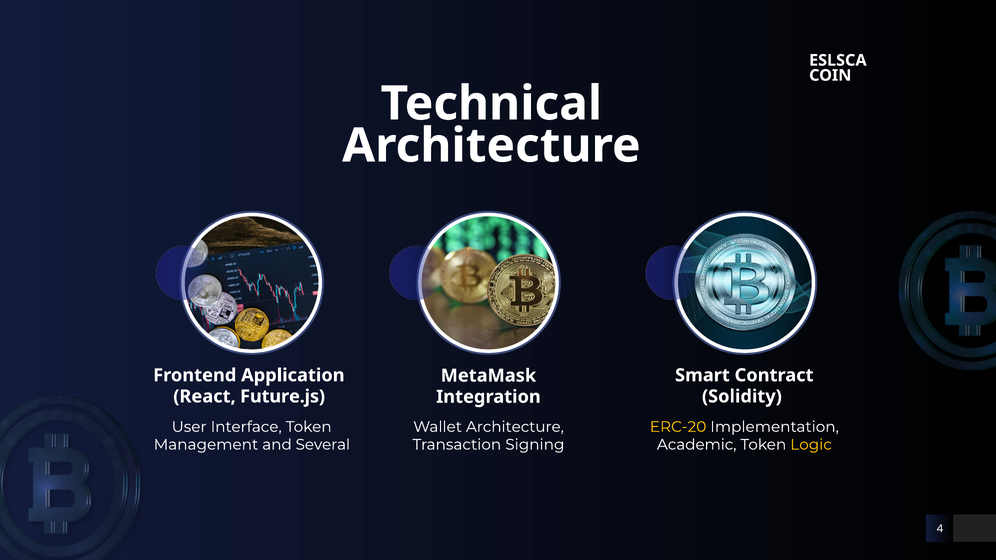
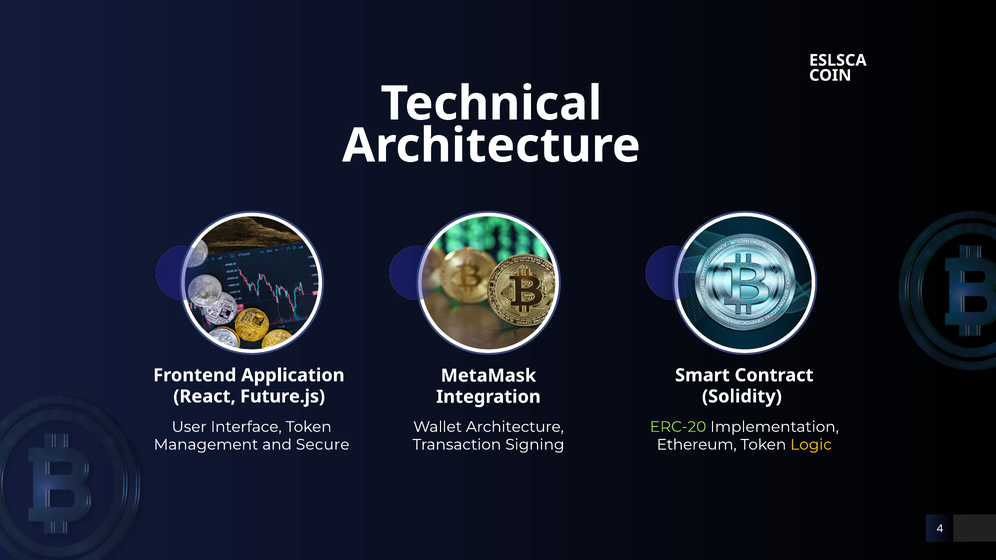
ERC-20 colour: yellow -> light green
Several: Several -> Secure
Academic: Academic -> Ethereum
